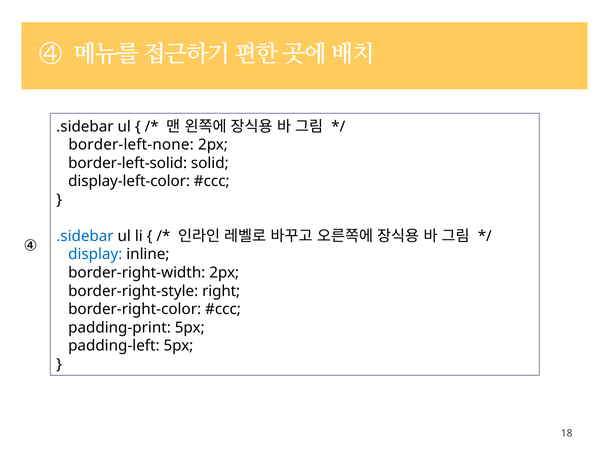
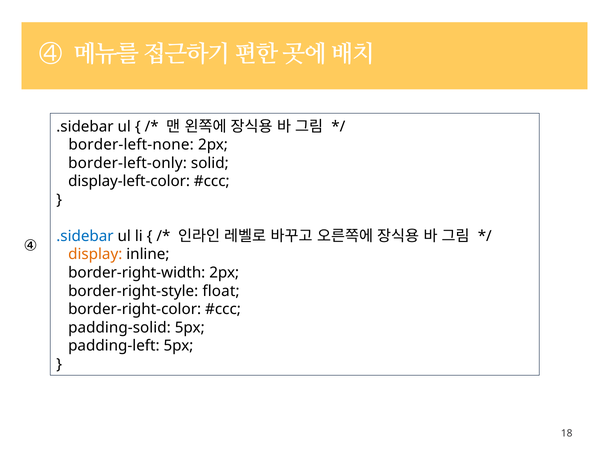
border-left-solid: border-left-solid -> border-left-only
display colour: blue -> orange
right: right -> float
padding-print: padding-print -> padding-solid
